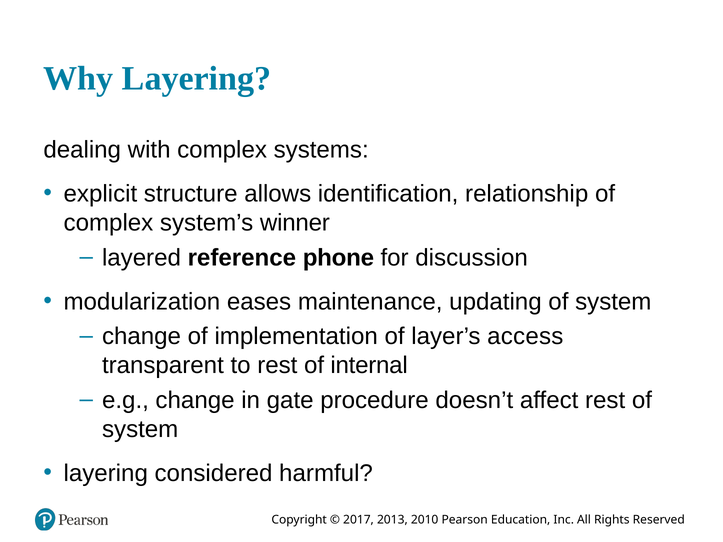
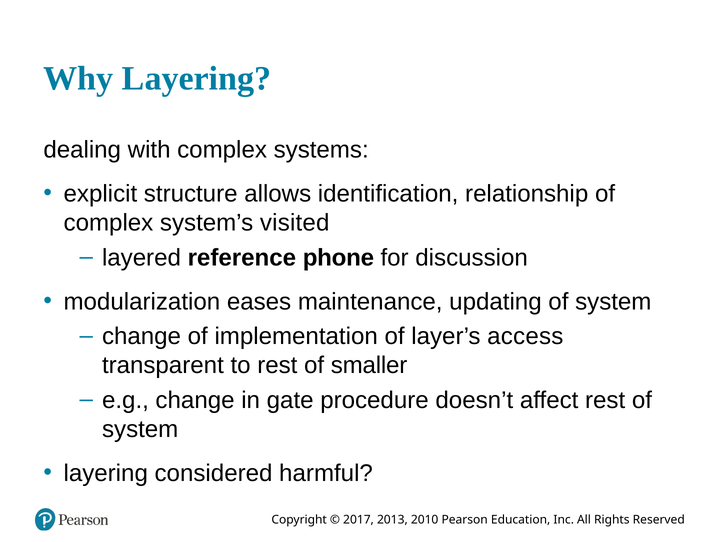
winner: winner -> visited
internal: internal -> smaller
